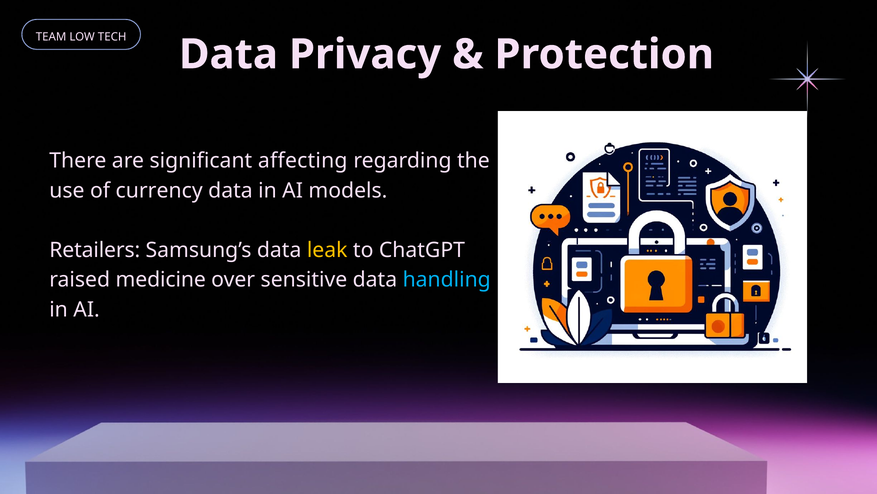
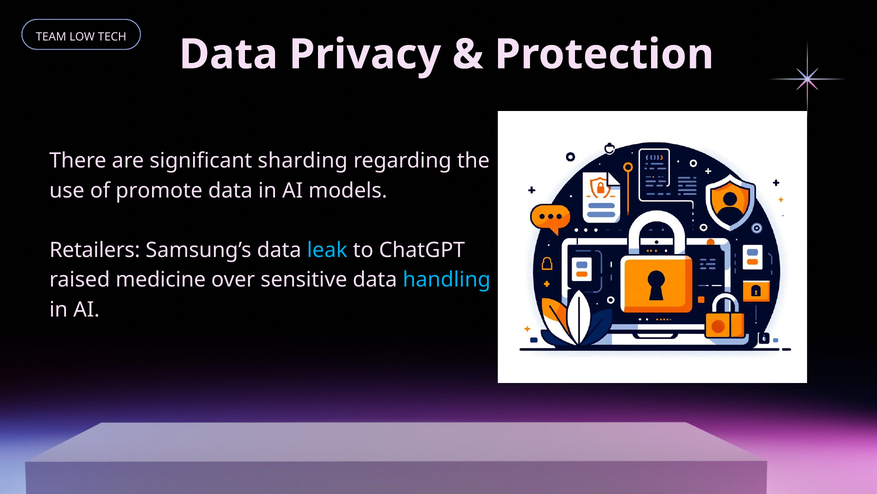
affecting: affecting -> sharding
currency: currency -> promote
leak colour: yellow -> light blue
